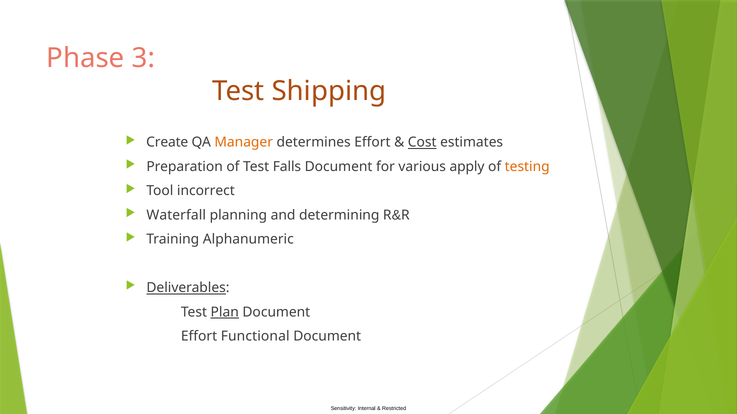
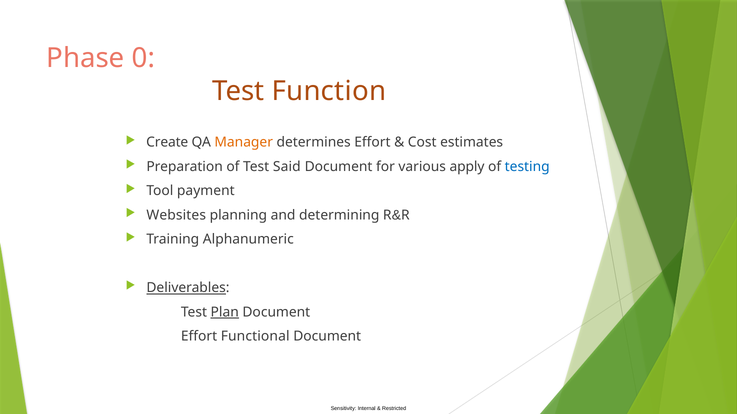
3: 3 -> 0
Shipping: Shipping -> Function
Cost underline: present -> none
Falls: Falls -> Said
testing colour: orange -> blue
incorrect: incorrect -> payment
Waterfall: Waterfall -> Websites
